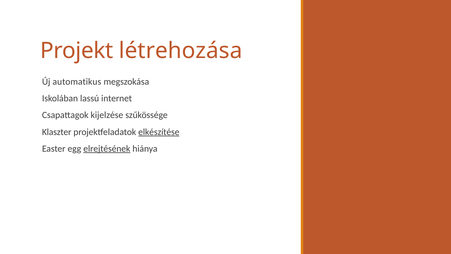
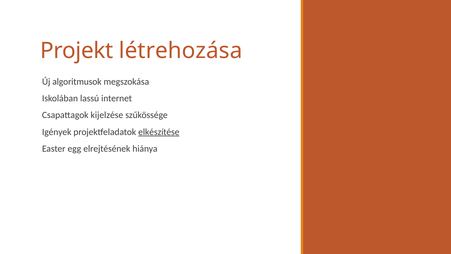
automatikus: automatikus -> algoritmusok
Klaszter: Klaszter -> Igények
elrejtésének underline: present -> none
